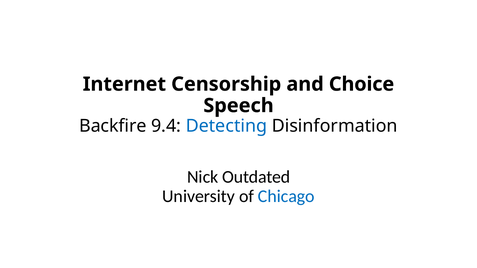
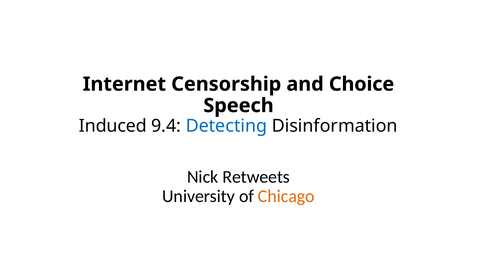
Backfire: Backfire -> Induced
Outdated: Outdated -> Retweets
Chicago colour: blue -> orange
